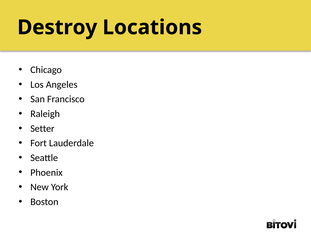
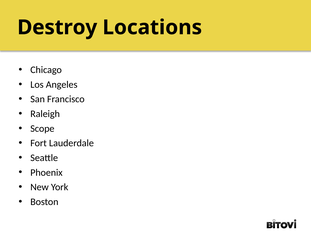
Setter: Setter -> Scope
